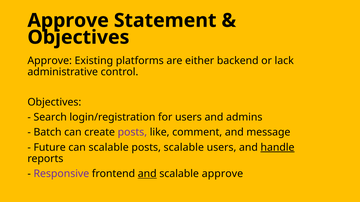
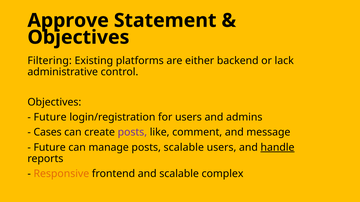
Approve at (50, 61): Approve -> Filtering
Search at (50, 117): Search -> Future
Batch: Batch -> Cases
can scalable: scalable -> manage
Responsive colour: purple -> orange
and at (147, 174) underline: present -> none
scalable approve: approve -> complex
